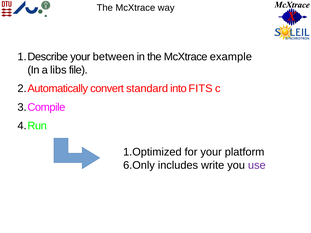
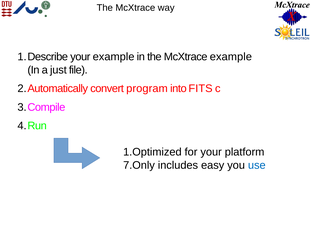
your between: between -> example
libs: libs -> just
standard: standard -> program
6.Only: 6.Only -> 7.Only
write: write -> easy
use colour: purple -> blue
